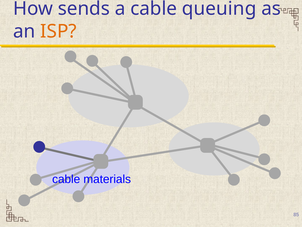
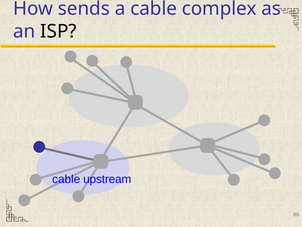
queuing: queuing -> complex
ISP colour: orange -> black
materials: materials -> upstream
